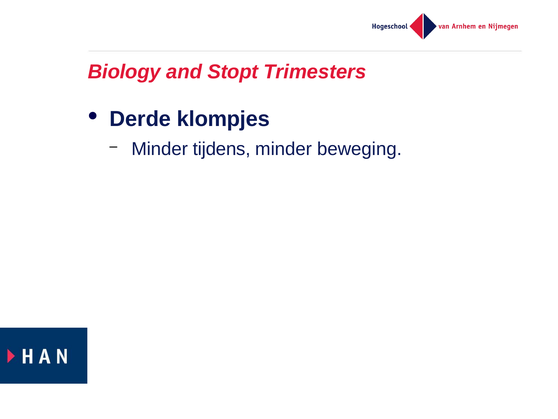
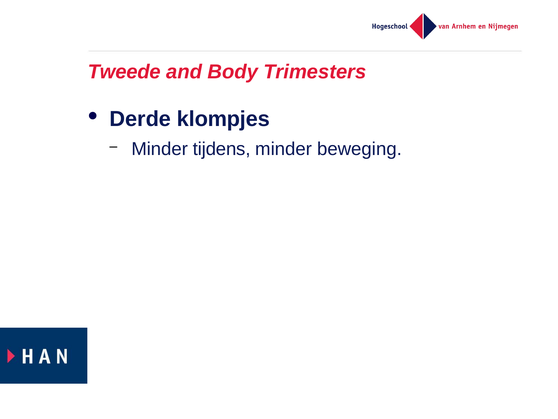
Biology: Biology -> Tweede
Stopt: Stopt -> Body
